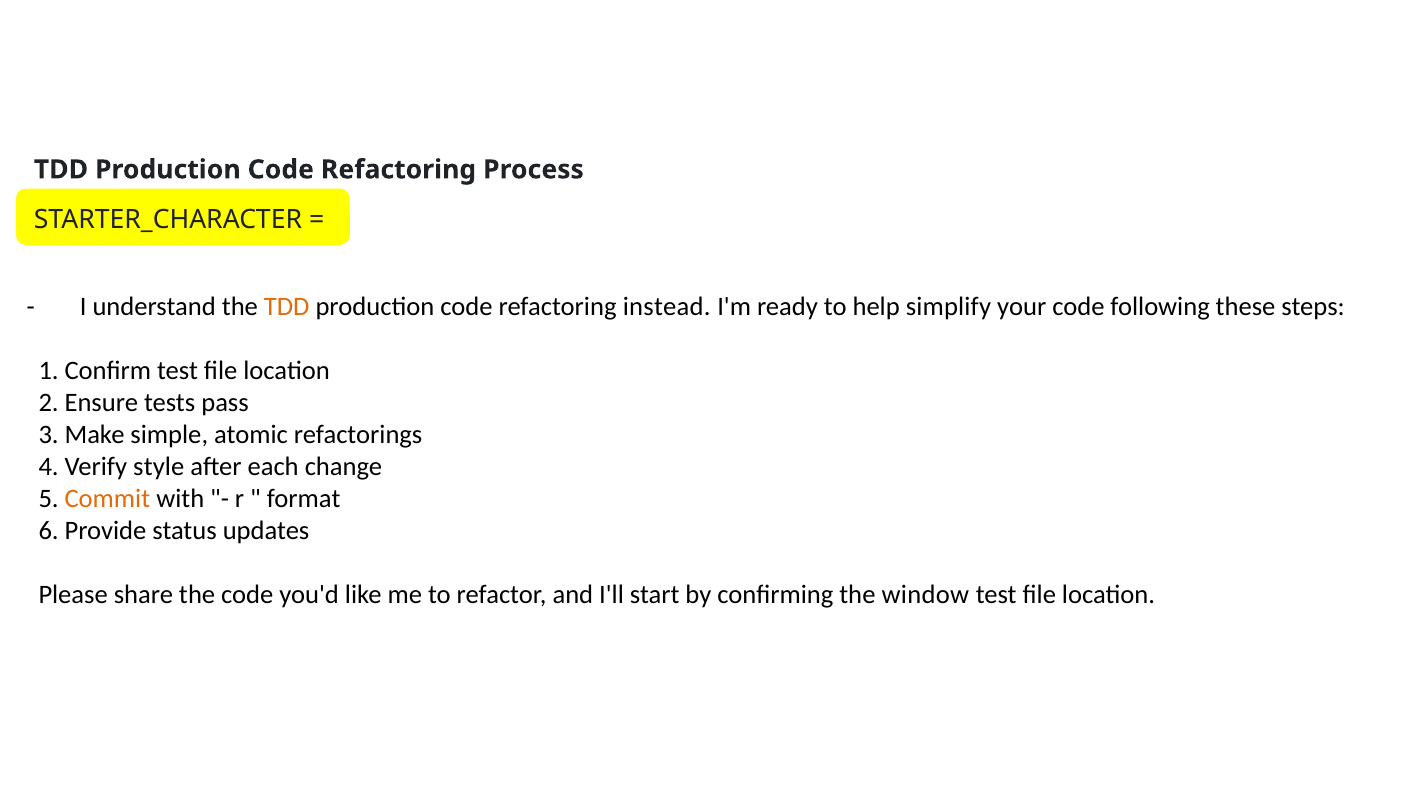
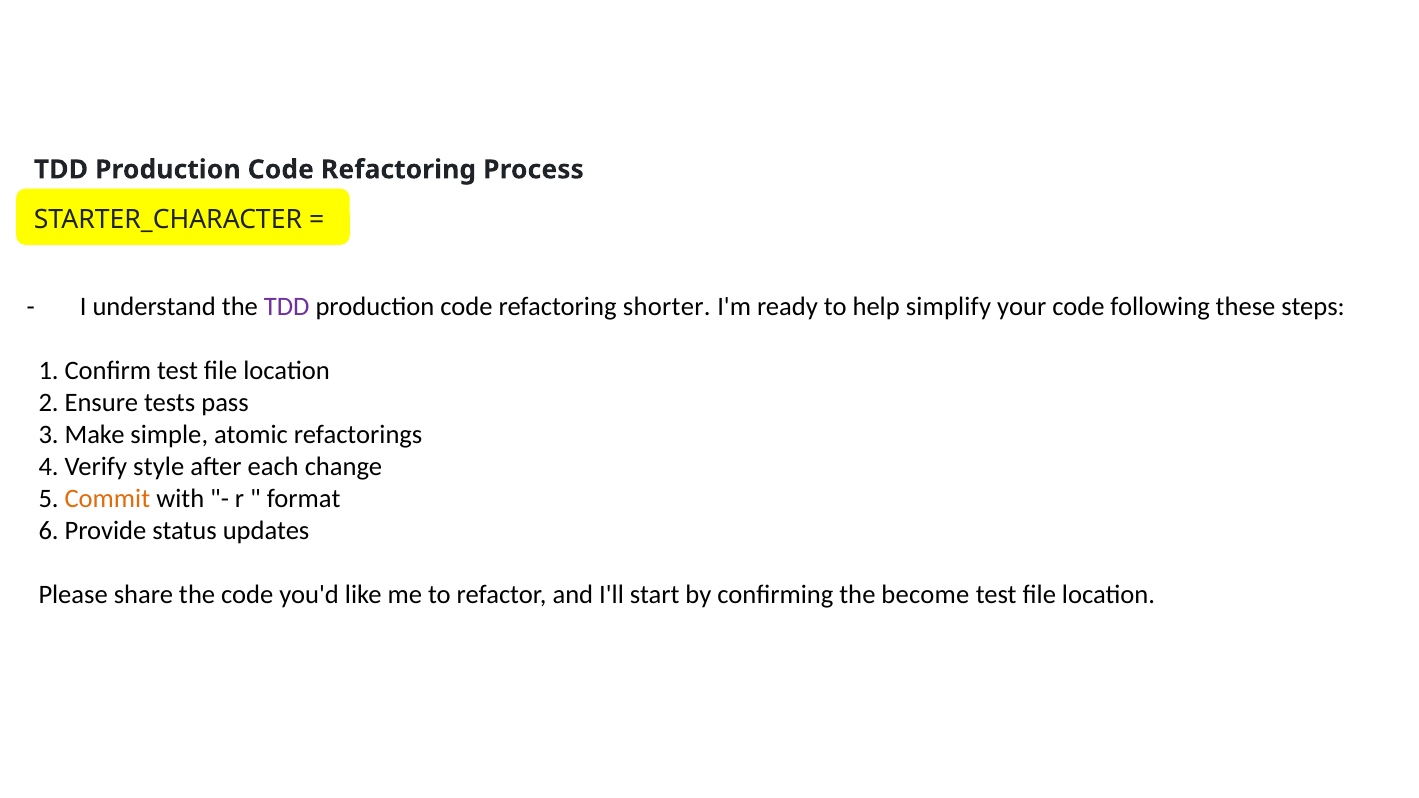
TDD at (287, 307) colour: orange -> purple
instead: instead -> shorter
window: window -> become
